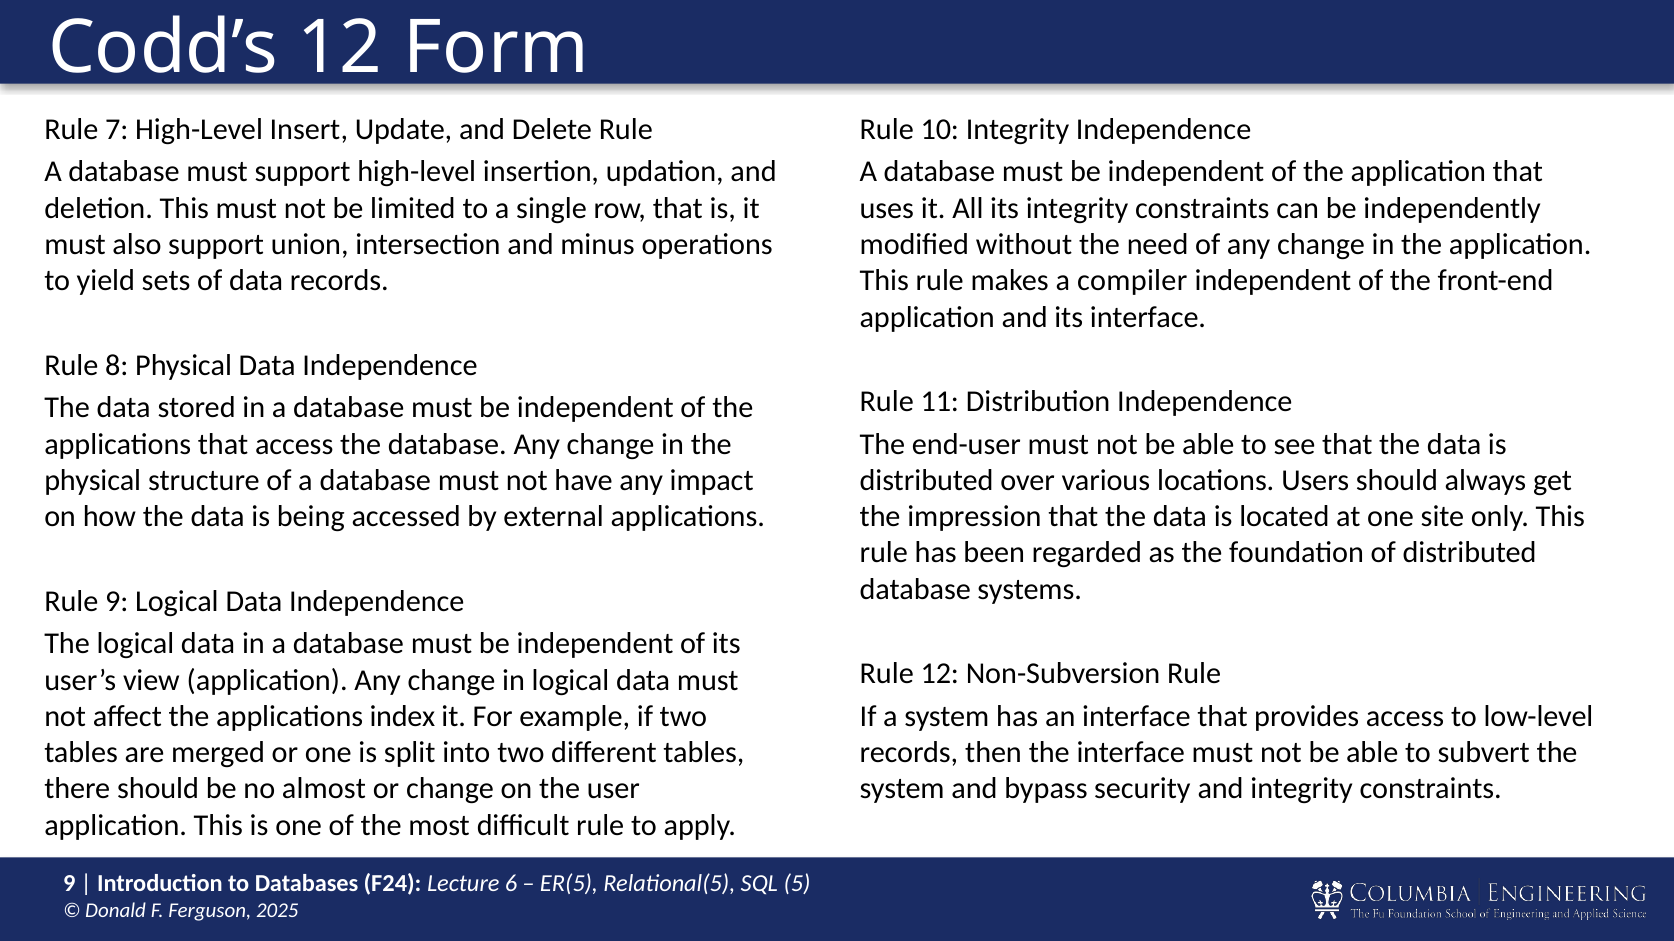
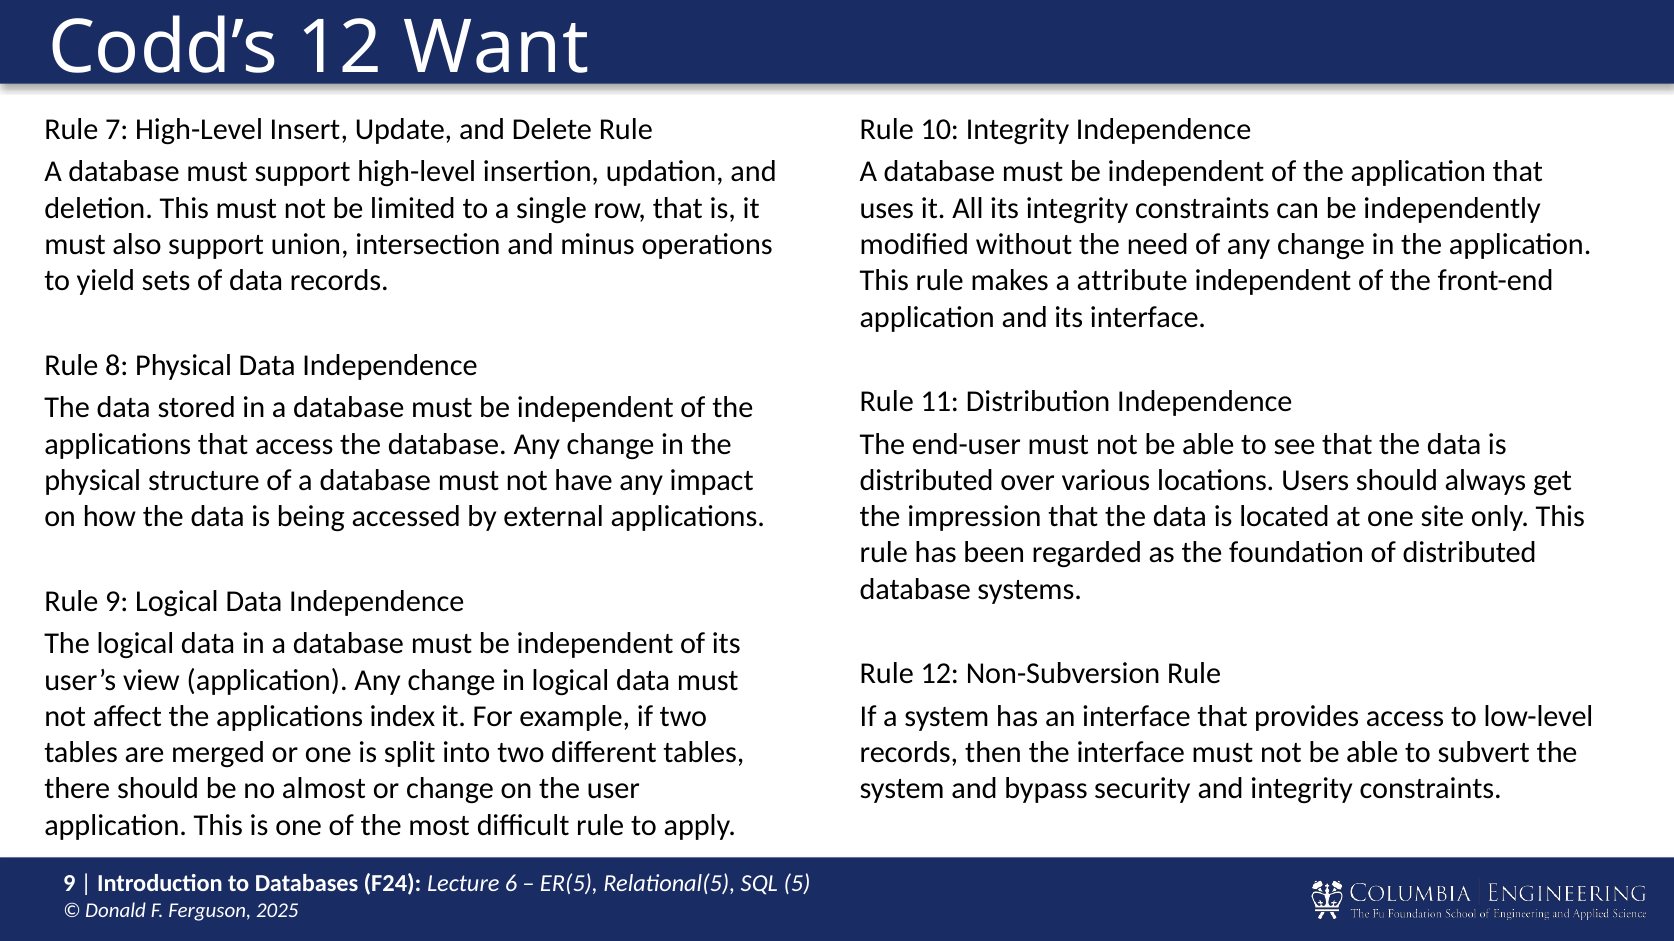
Form: Form -> Want
compiler: compiler -> attribute
